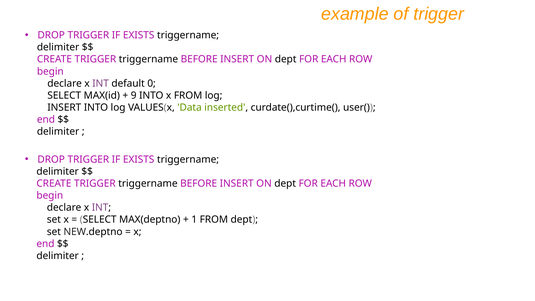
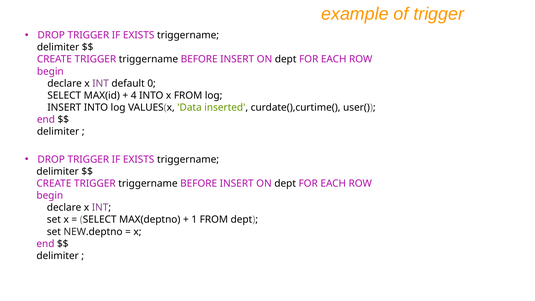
9: 9 -> 4
